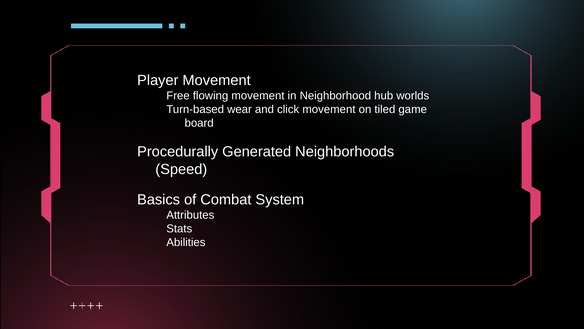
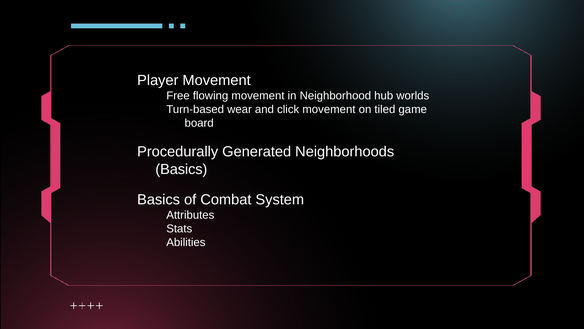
Speed at (181, 169): Speed -> Basics
